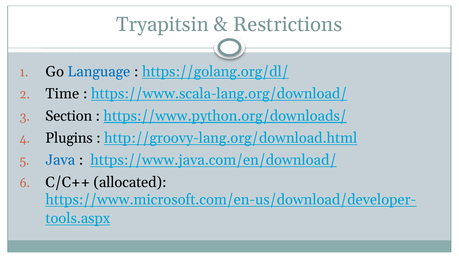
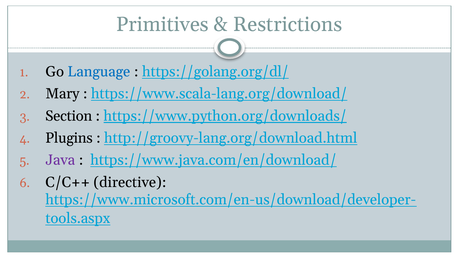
Tryapitsin: Tryapitsin -> Primitives
Time: Time -> Mary
Java colour: blue -> purple
allocated: allocated -> directive
